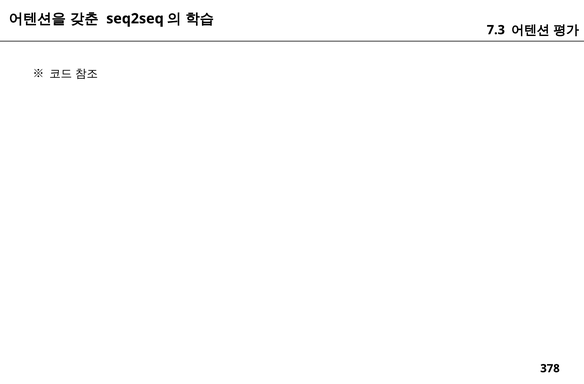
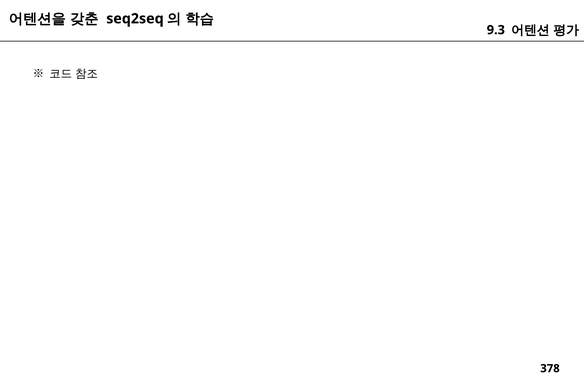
7.3: 7.3 -> 9.3
